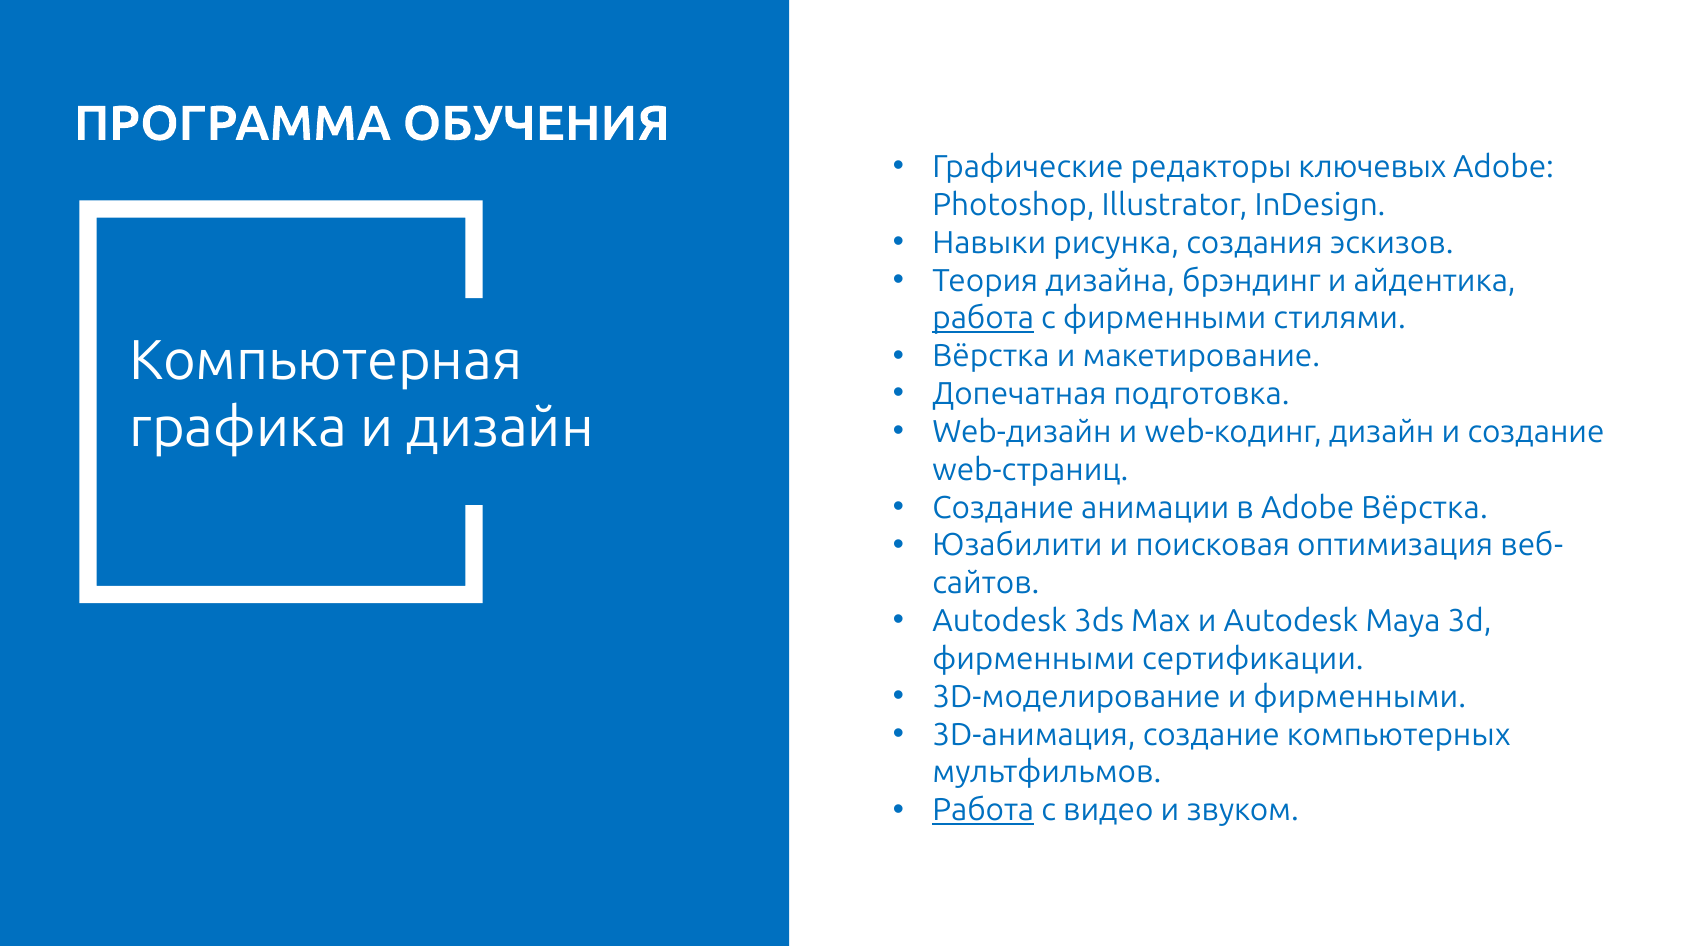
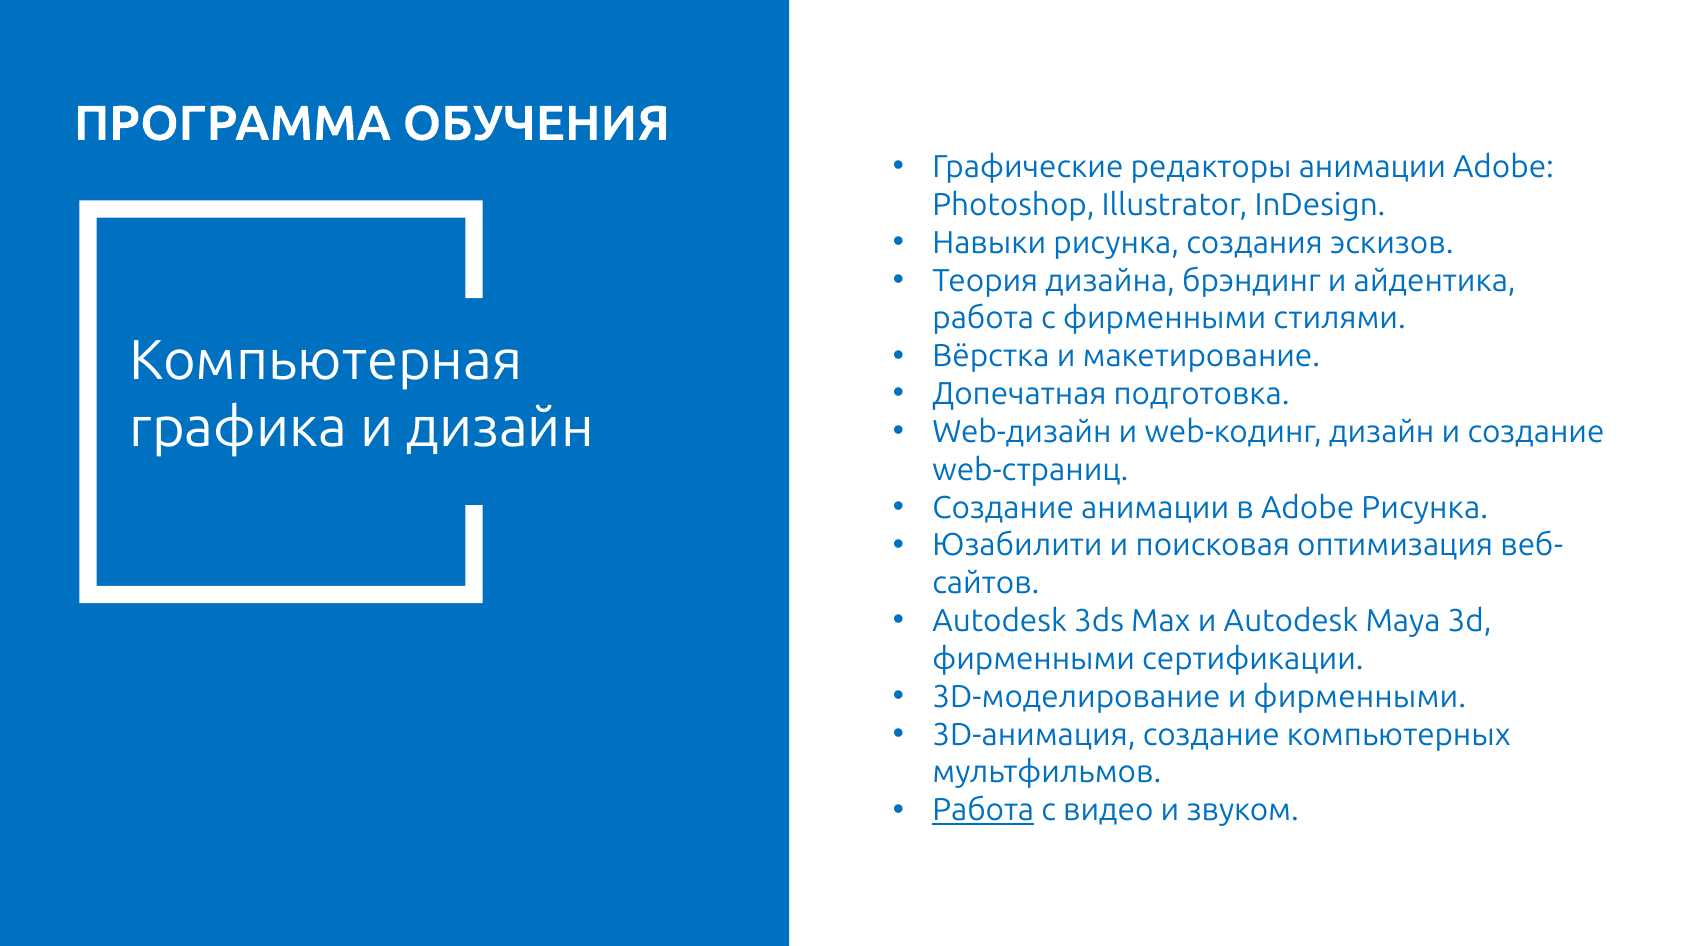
редакторы ключевых: ключевых -> анимации
работа at (983, 319) underline: present -> none
Adobe Вёрстка: Вёрстка -> Рисунка
